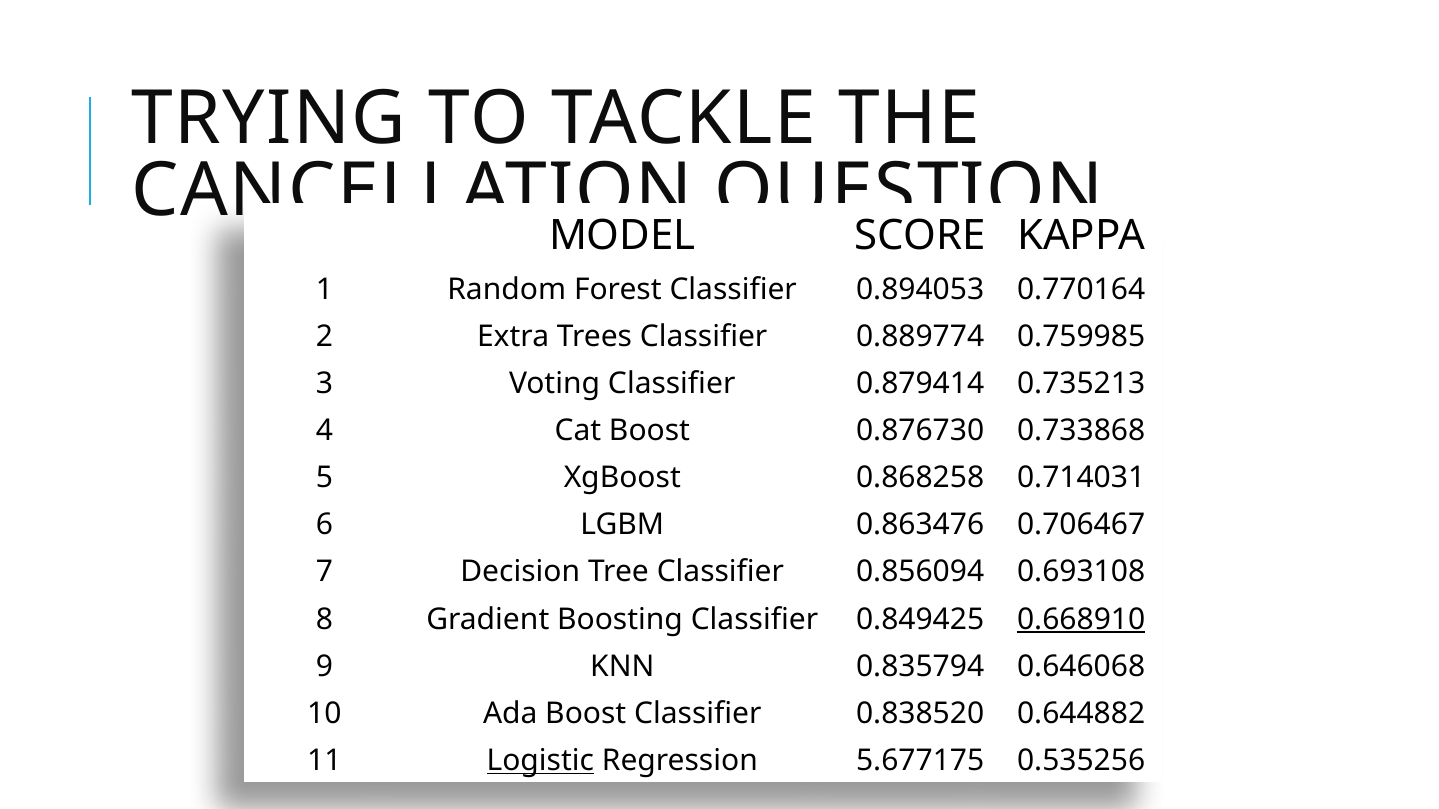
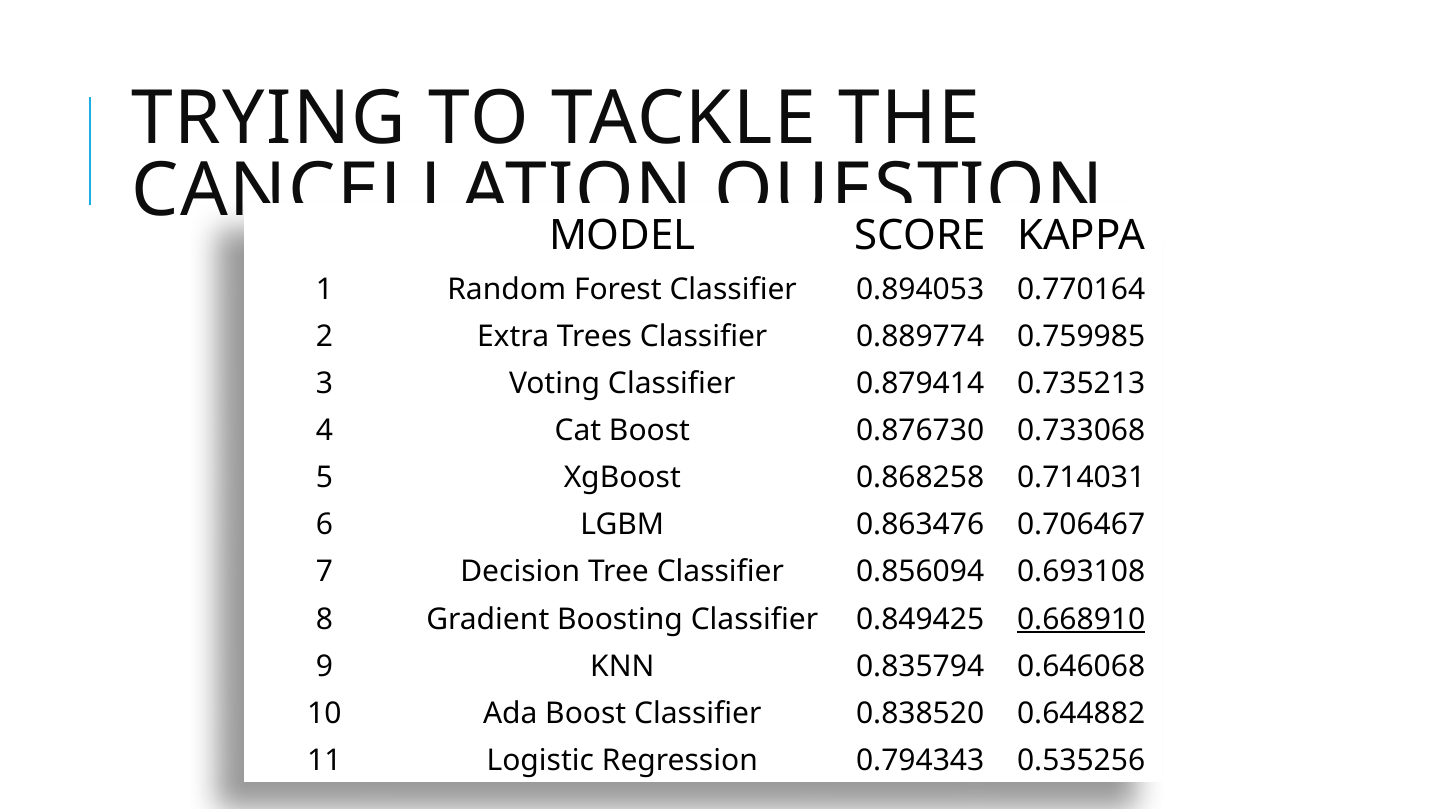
0.733868: 0.733868 -> 0.733068
Logistic underline: present -> none
5.677175: 5.677175 -> 0.794343
